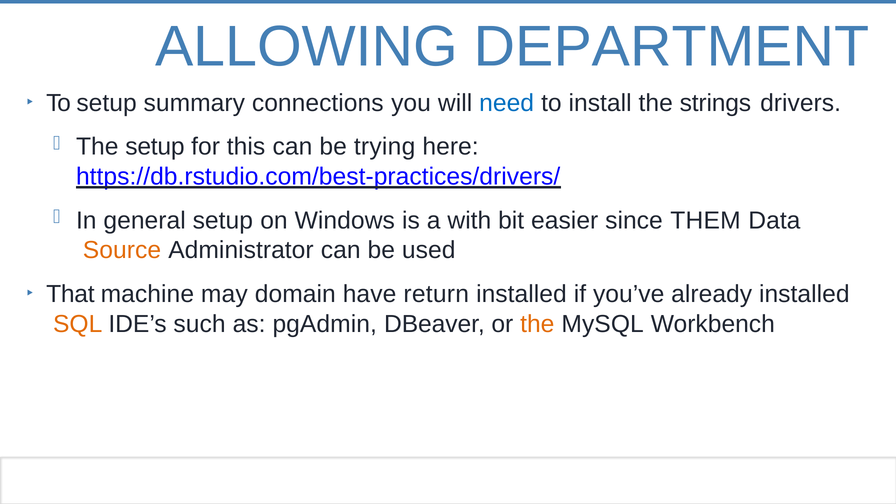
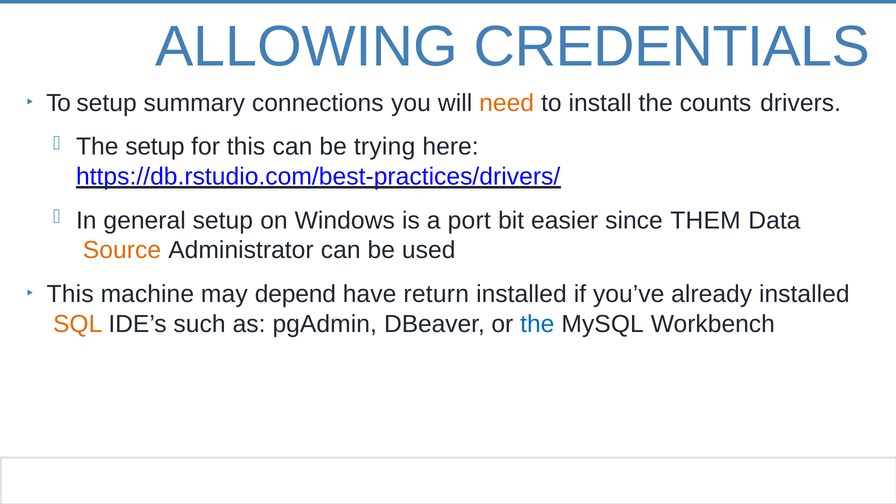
DEPARTMENT: DEPARTMENT -> CREDENTIALS
need colour: blue -> orange
strings: strings -> counts
with: with -> port
That at (70, 294): That -> This
domain: domain -> depend
the at (537, 324) colour: orange -> blue
